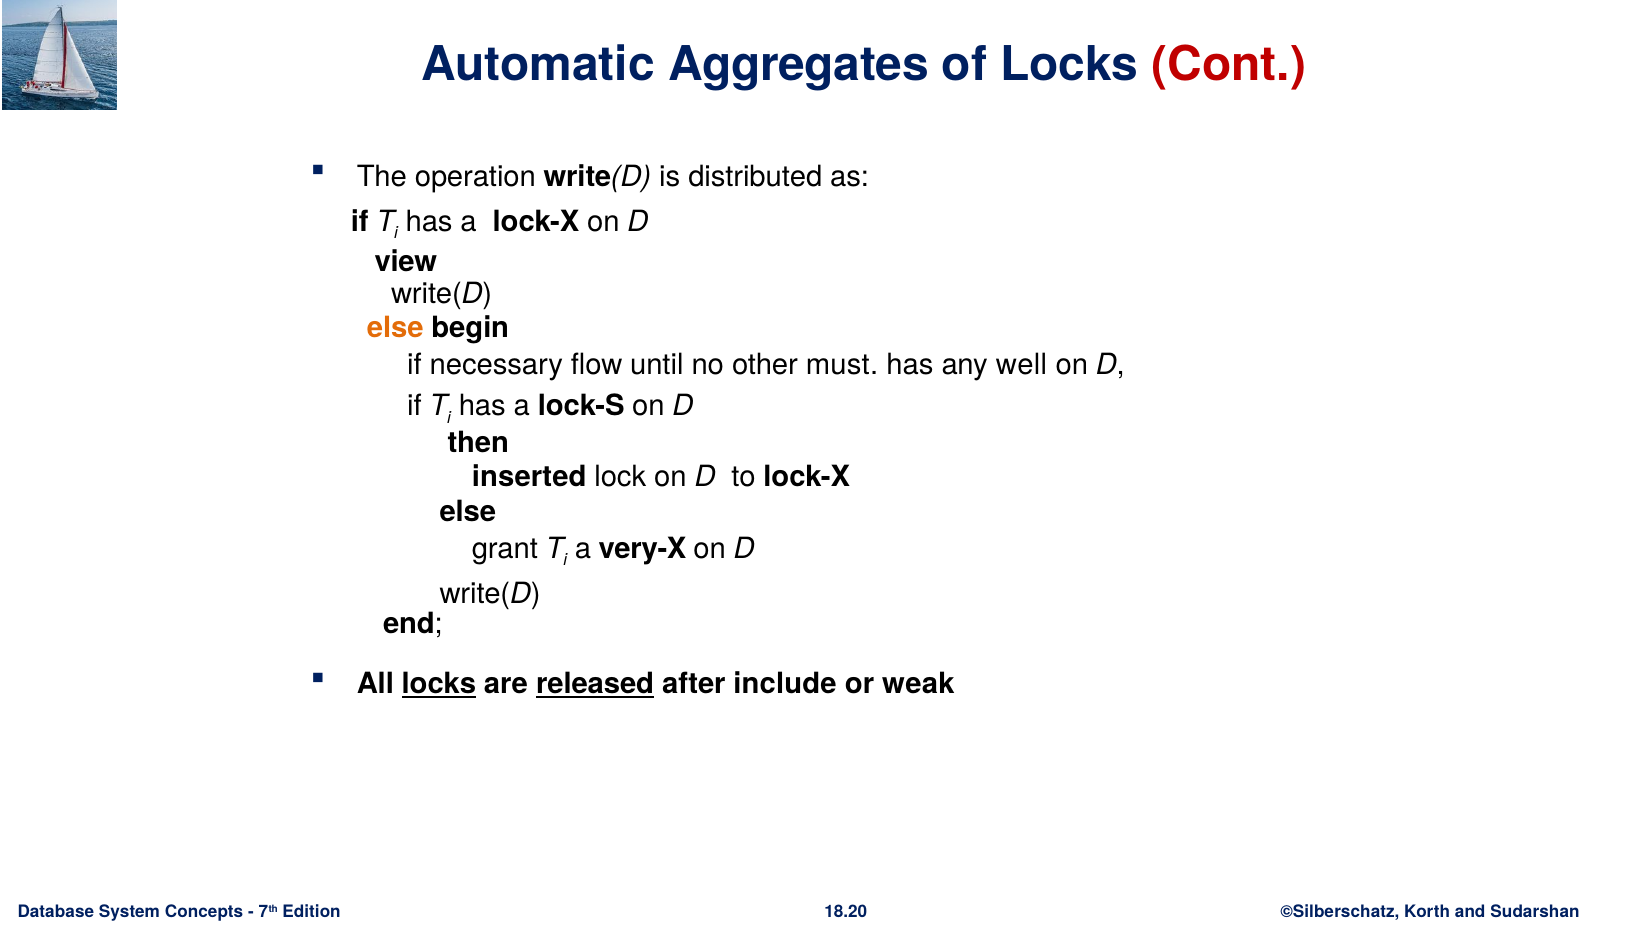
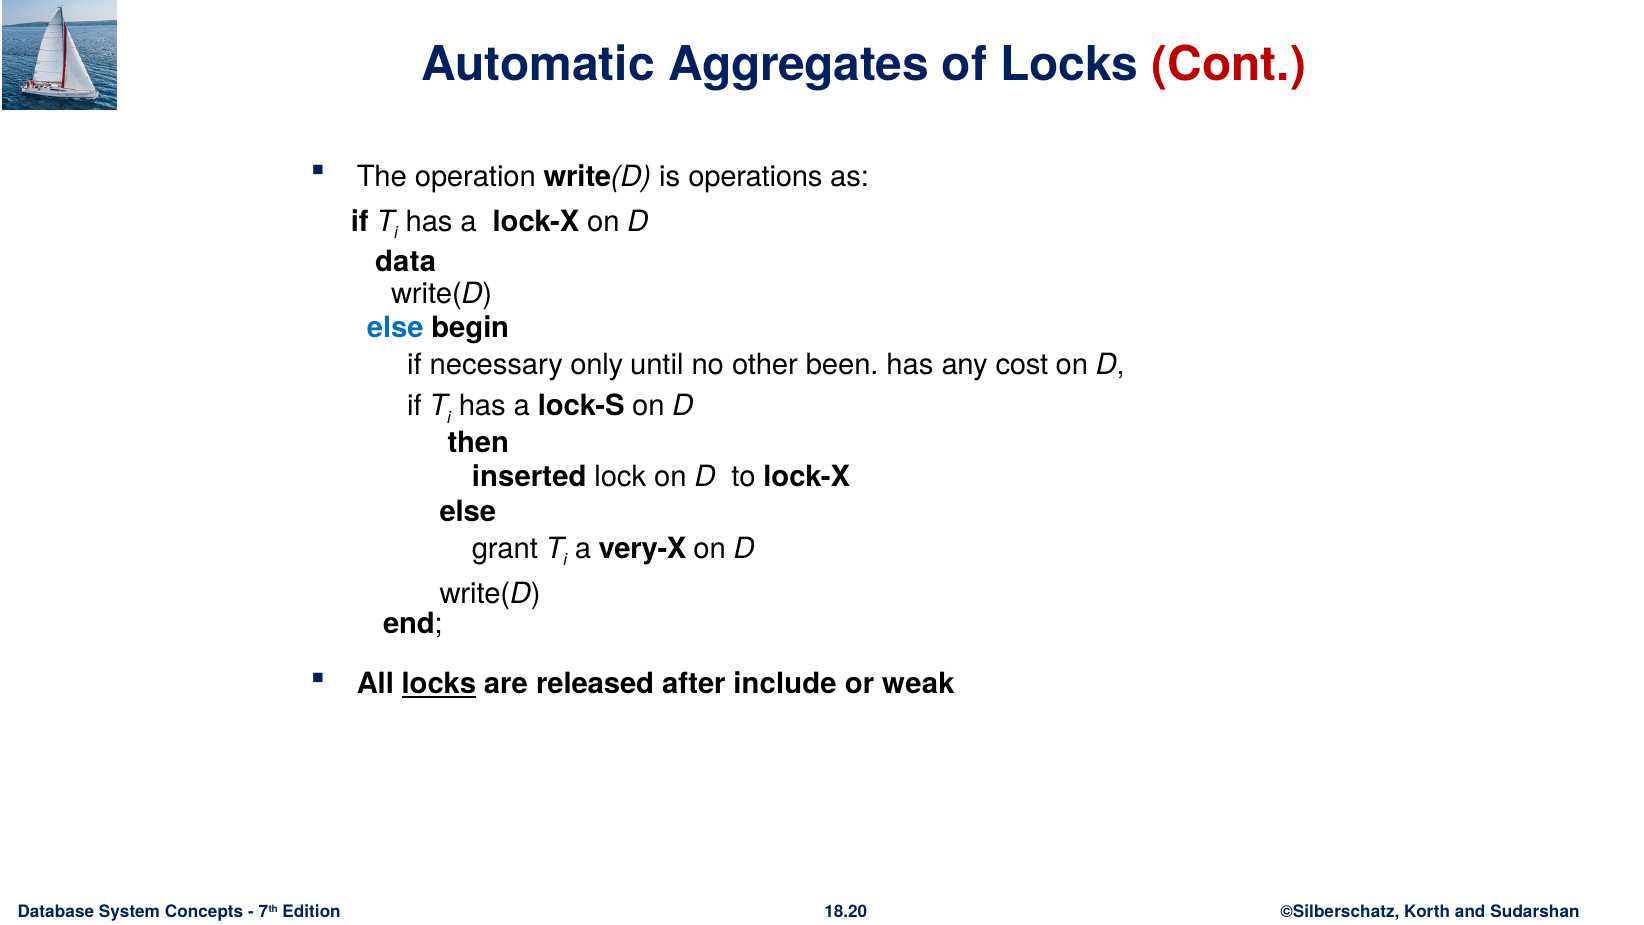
distributed: distributed -> operations
view: view -> data
else at (395, 328) colour: orange -> blue
flow: flow -> only
must: must -> been
well: well -> cost
released underline: present -> none
